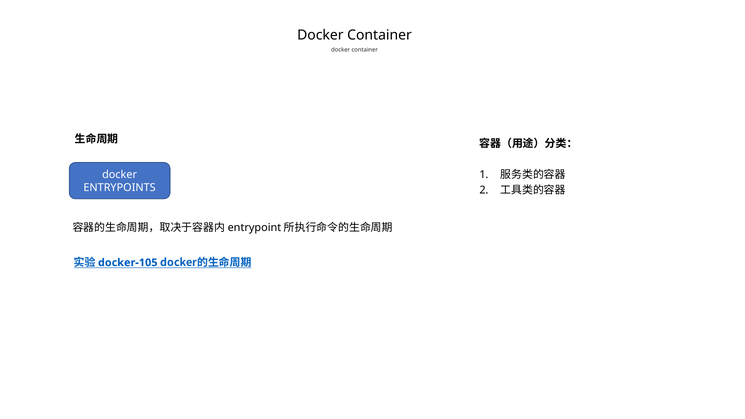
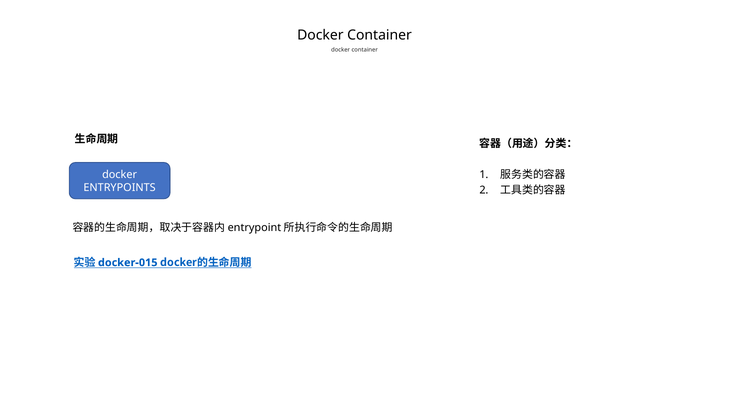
docker-105: docker-105 -> docker-015
